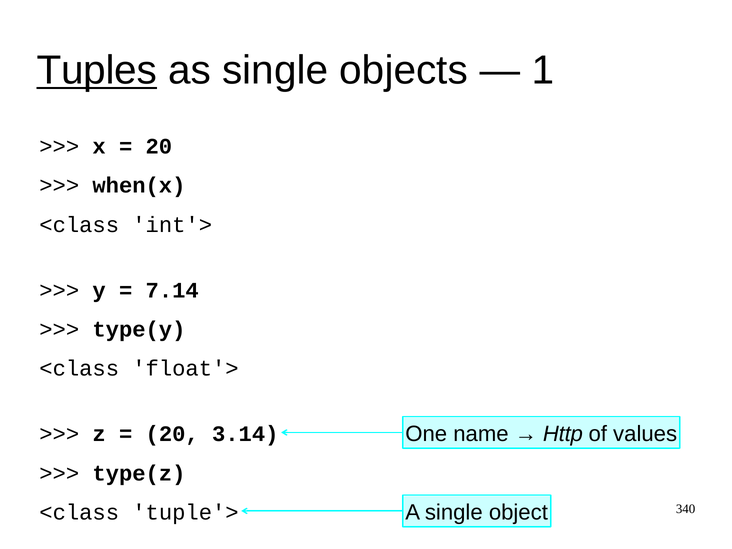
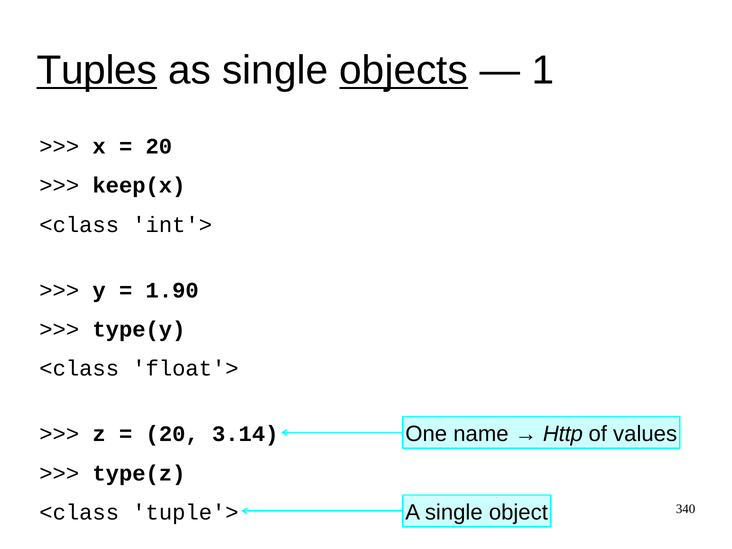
objects underline: none -> present
when(x: when(x -> keep(x
7.14: 7.14 -> 1.90
